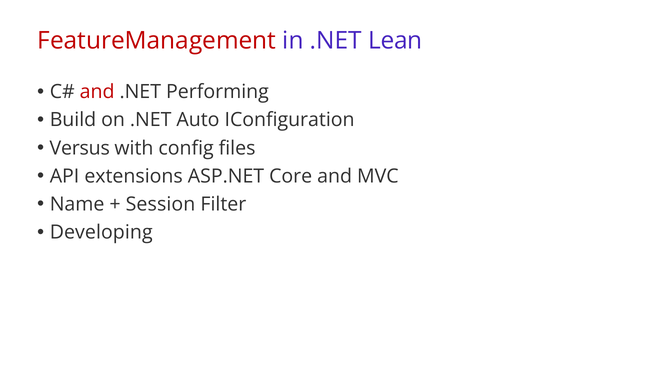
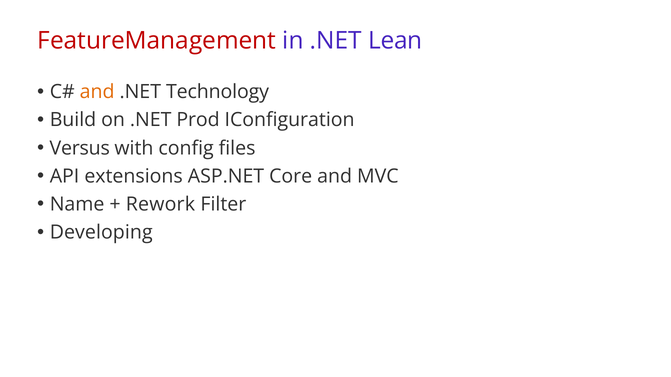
and at (97, 92) colour: red -> orange
Performing: Performing -> Technology
Auto: Auto -> Prod
Session: Session -> Rework
